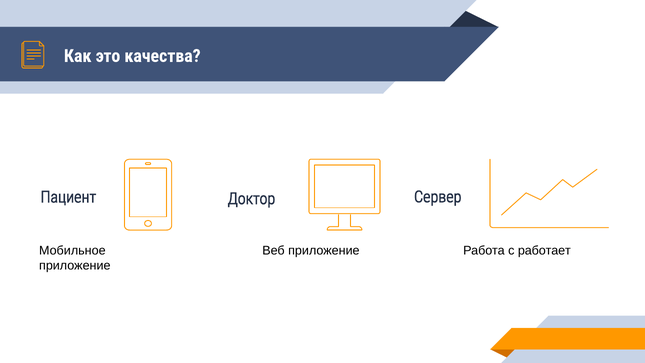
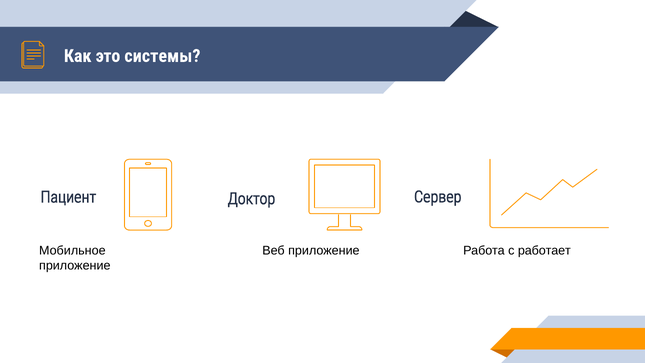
качества: качества -> системы
